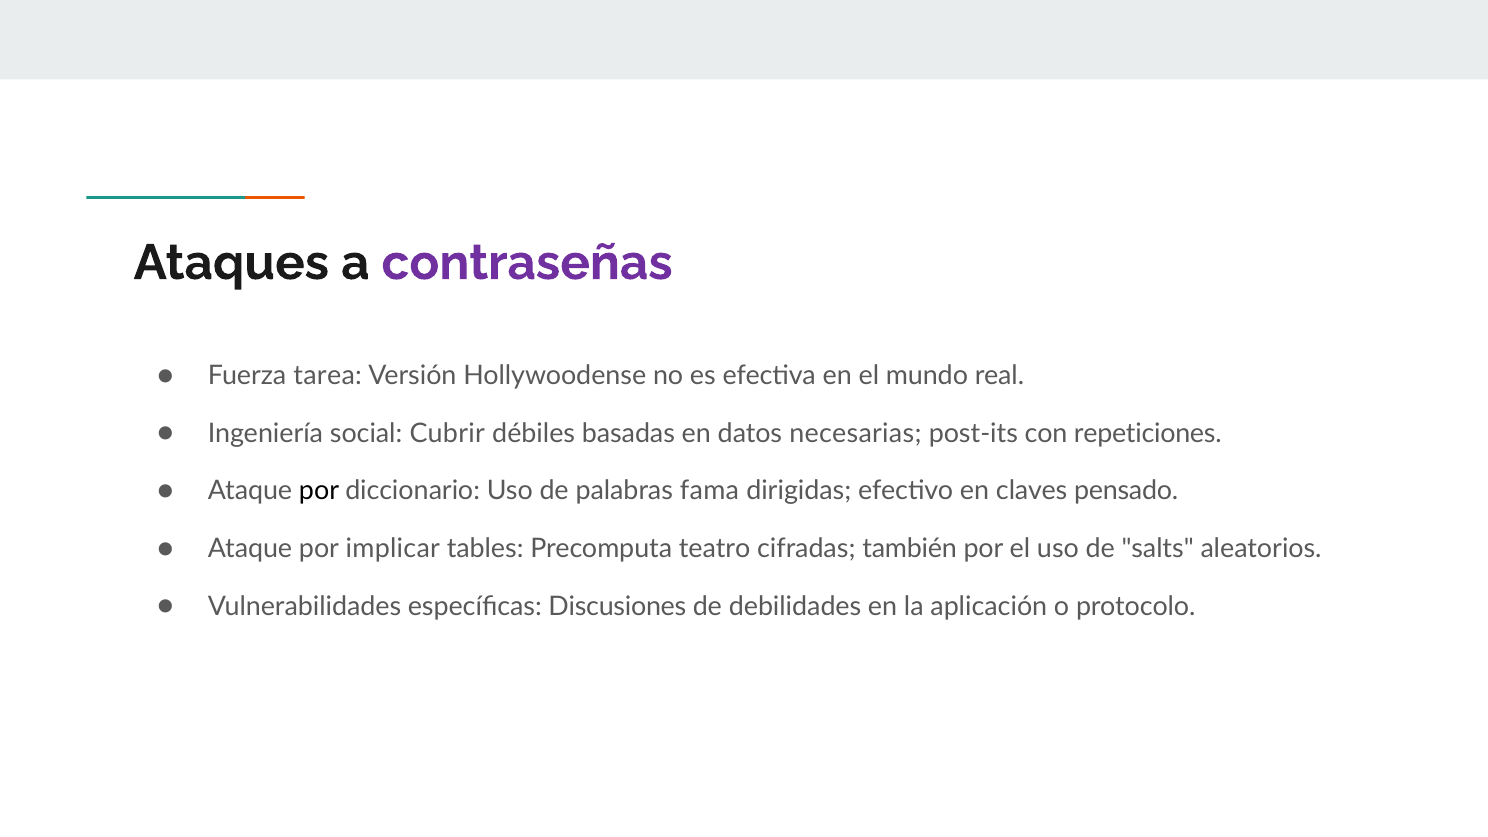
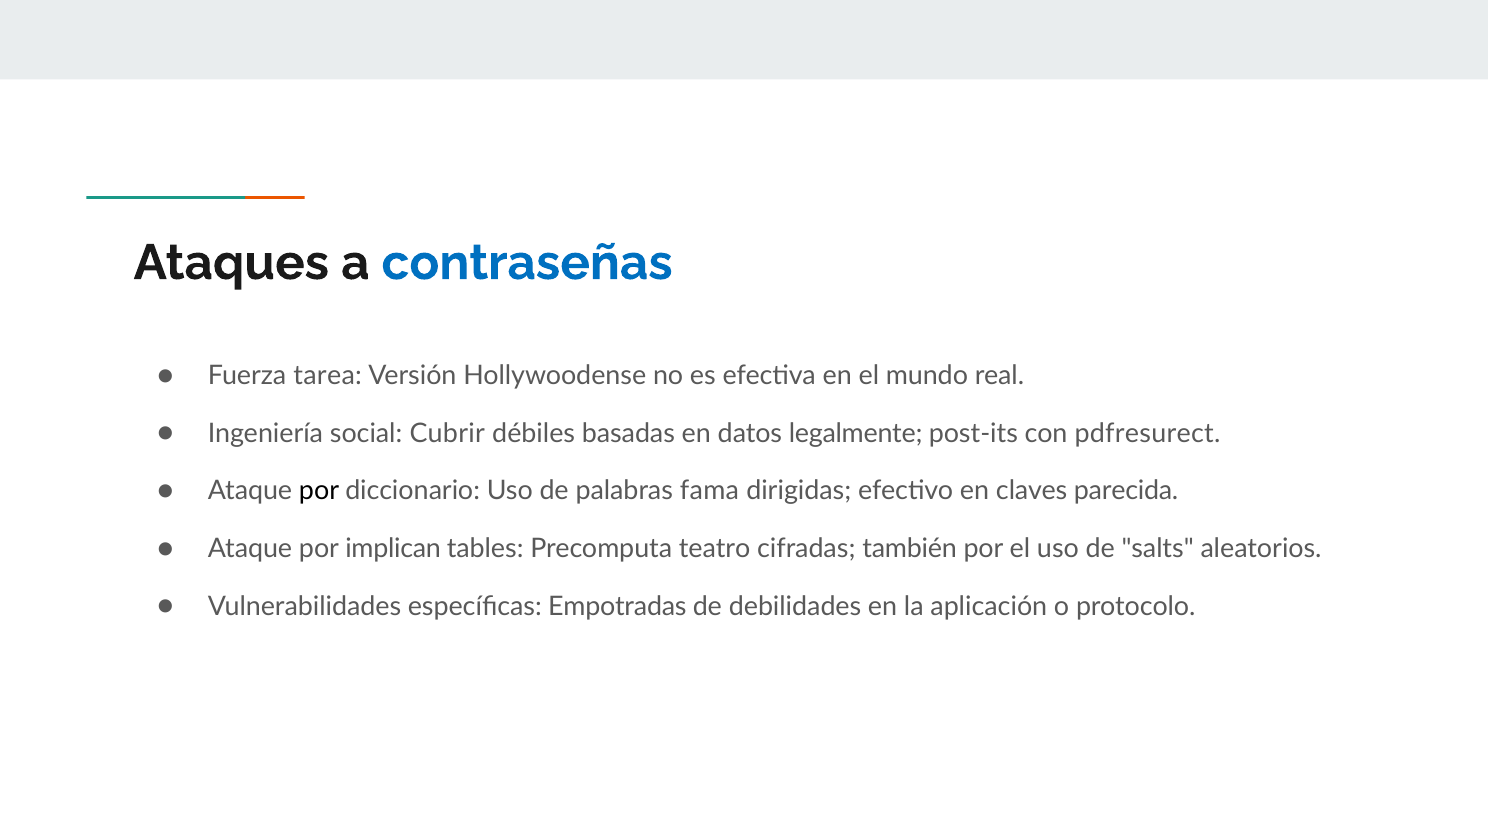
contraseñas colour: purple -> blue
necesarias: necesarias -> legalmente
repeticiones: repeticiones -> pdfresurect
pensado: pensado -> parecida
implicar: implicar -> implican
Discusiones: Discusiones -> Empotradas
